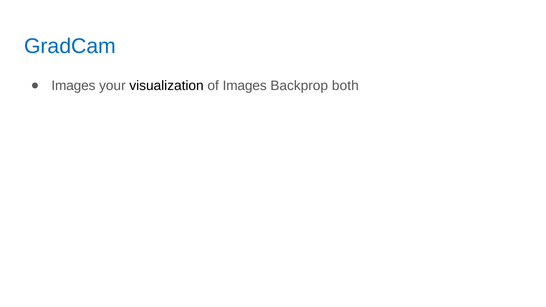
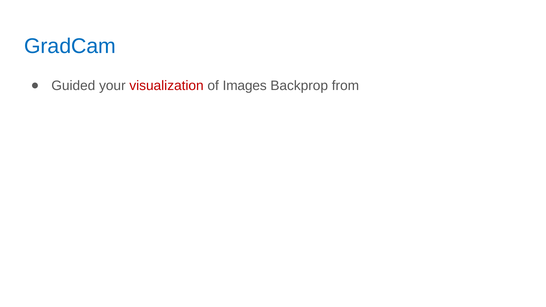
Images at (73, 86): Images -> Guided
visualization colour: black -> red
both: both -> from
